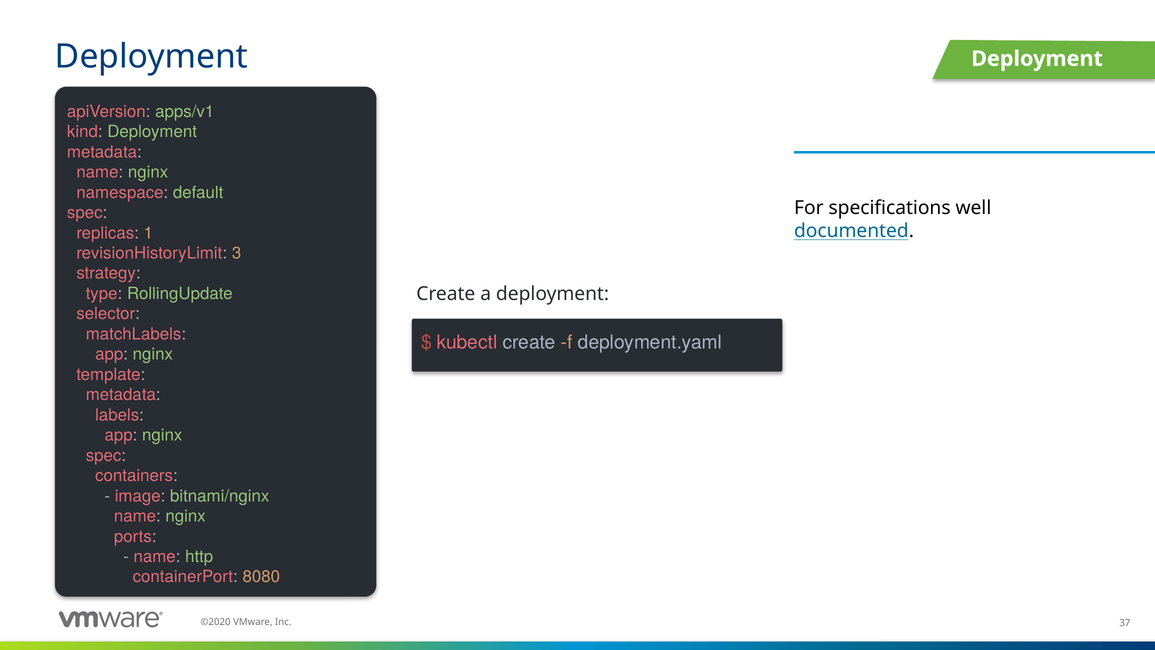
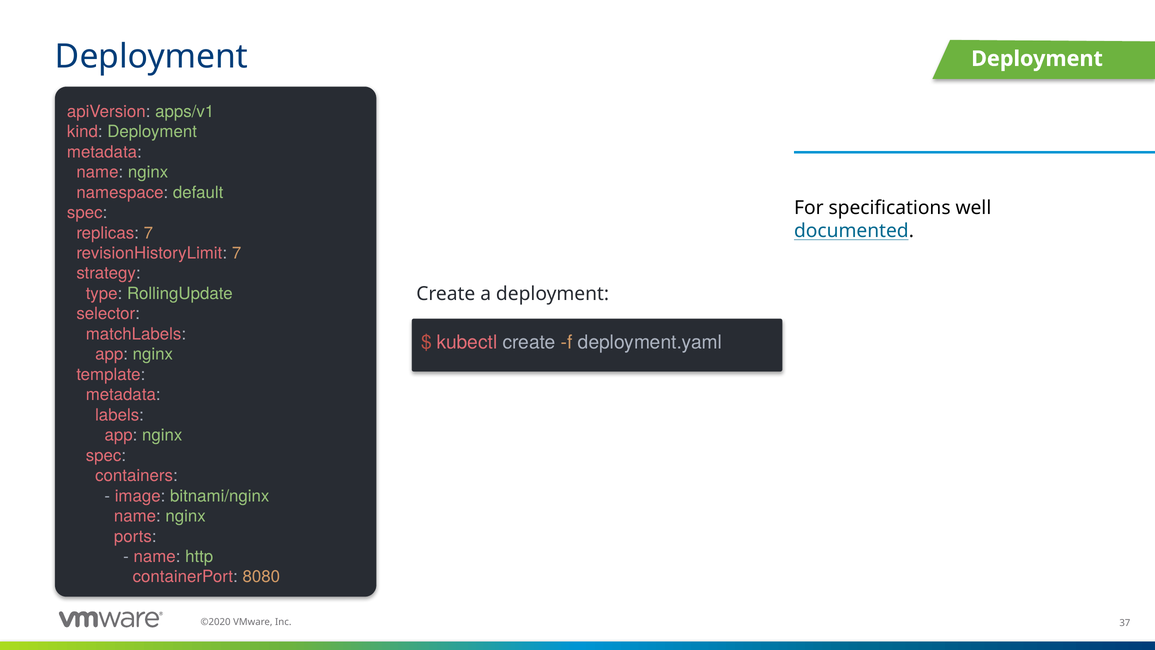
replicas 1: 1 -> 7
revisionHistoryLimit 3: 3 -> 7
